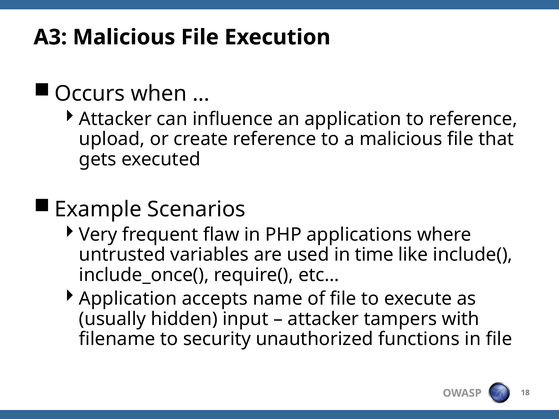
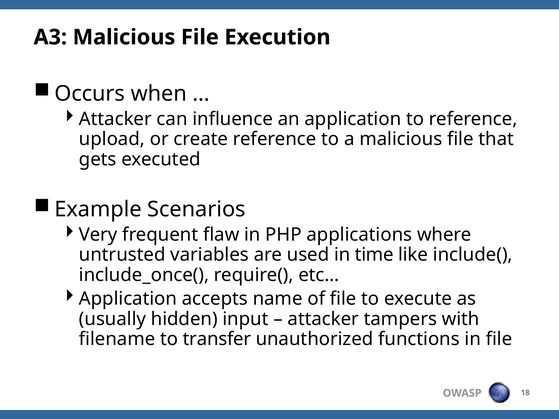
security: security -> transfer
